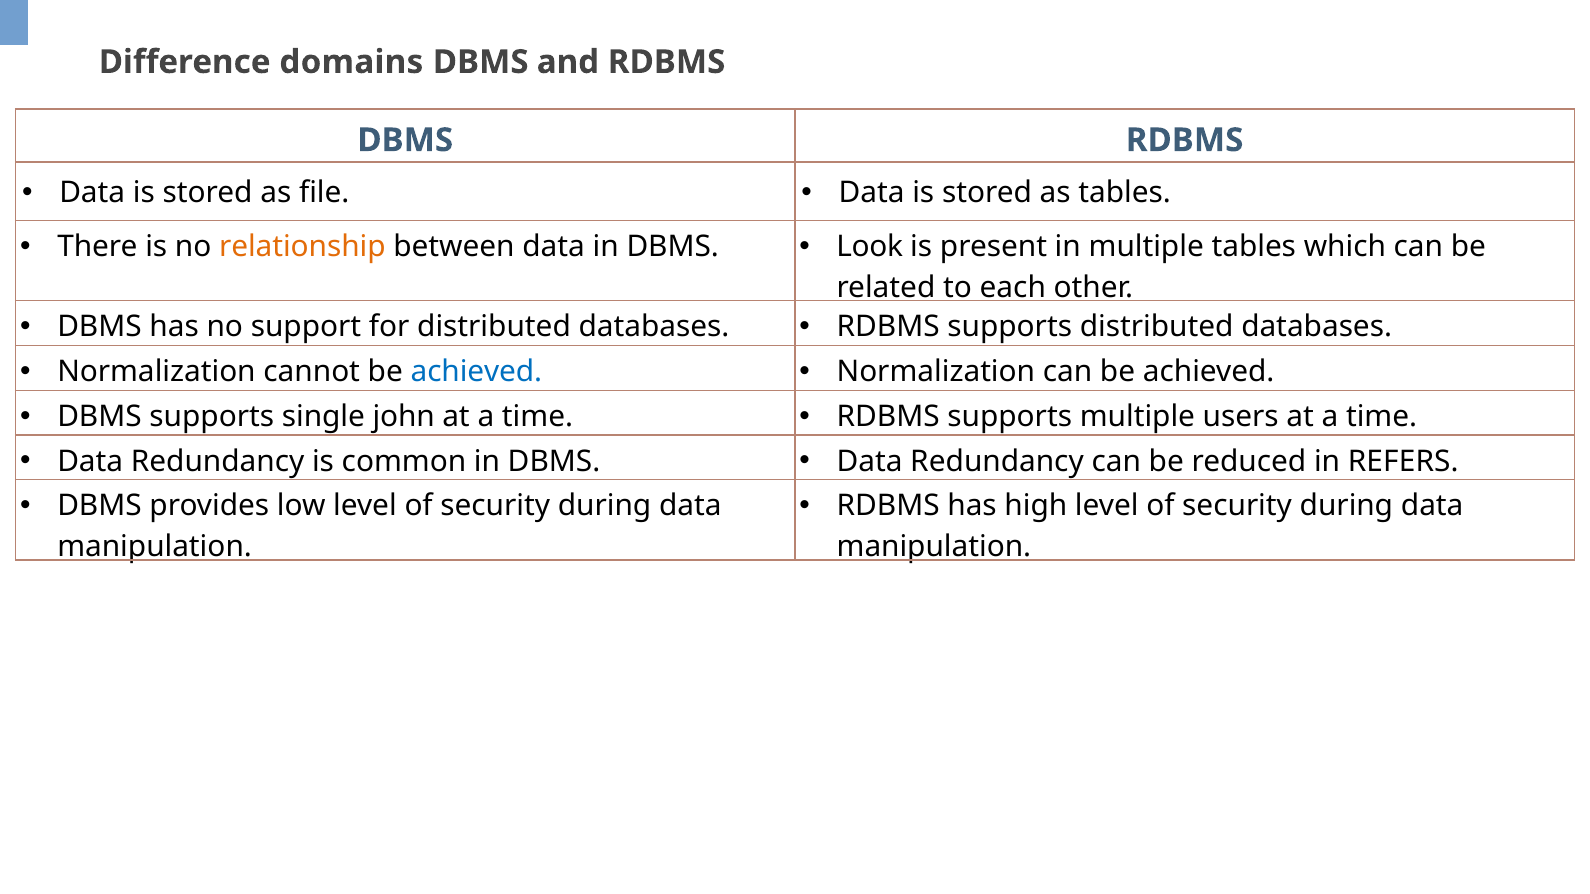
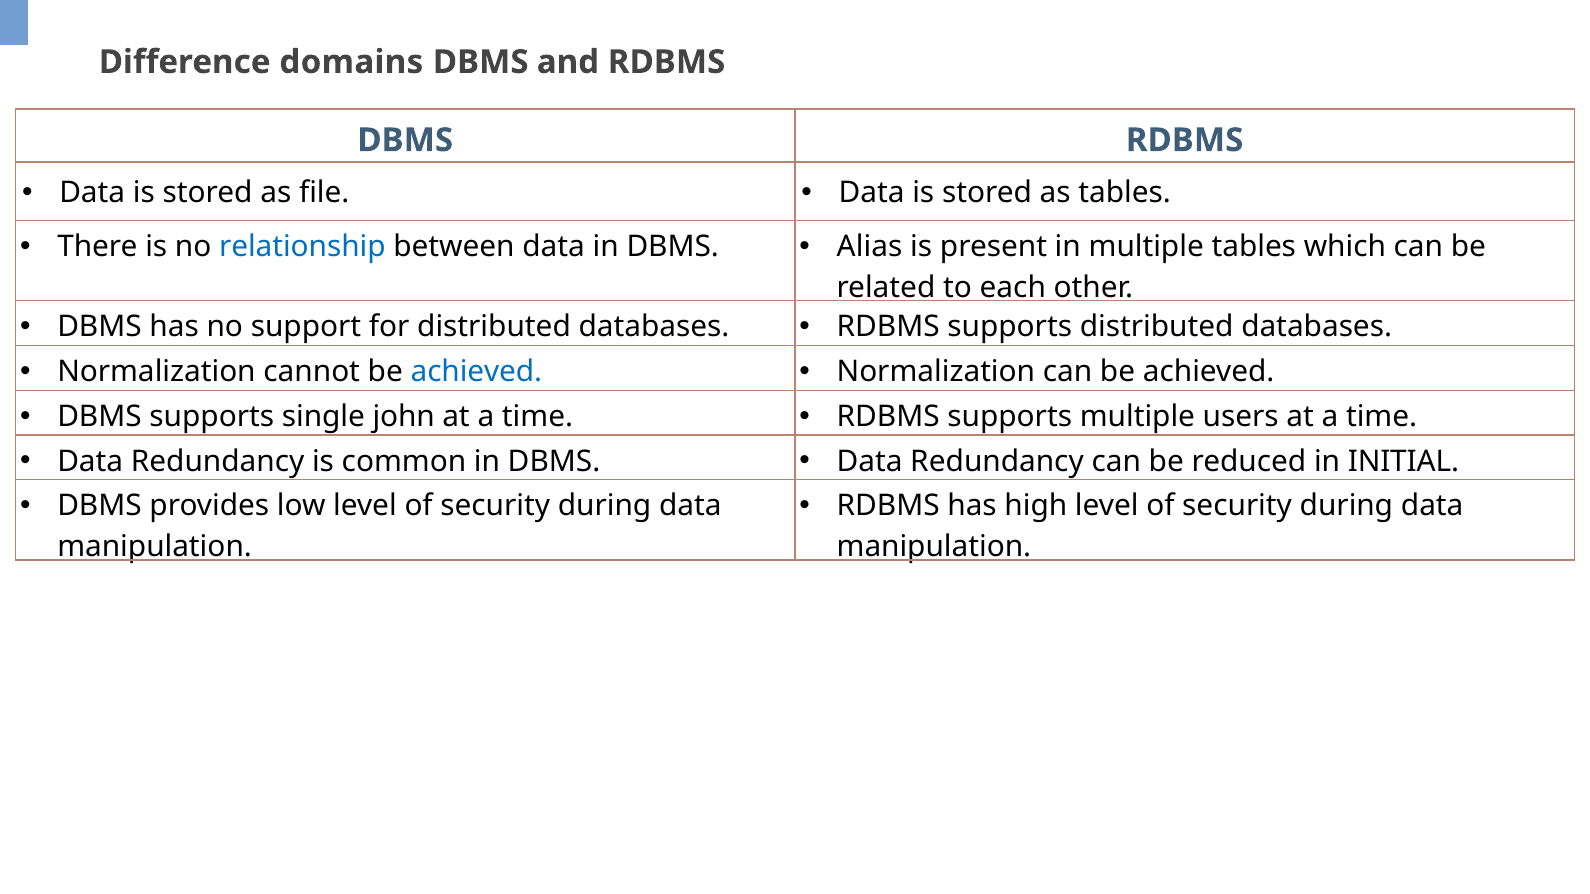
relationship colour: orange -> blue
Look: Look -> Alias
REFERS: REFERS -> INITIAL
